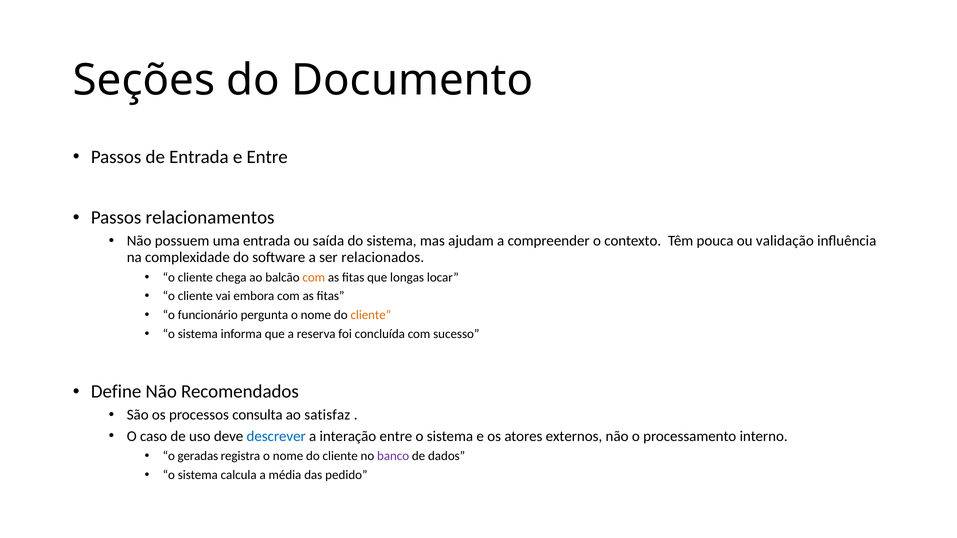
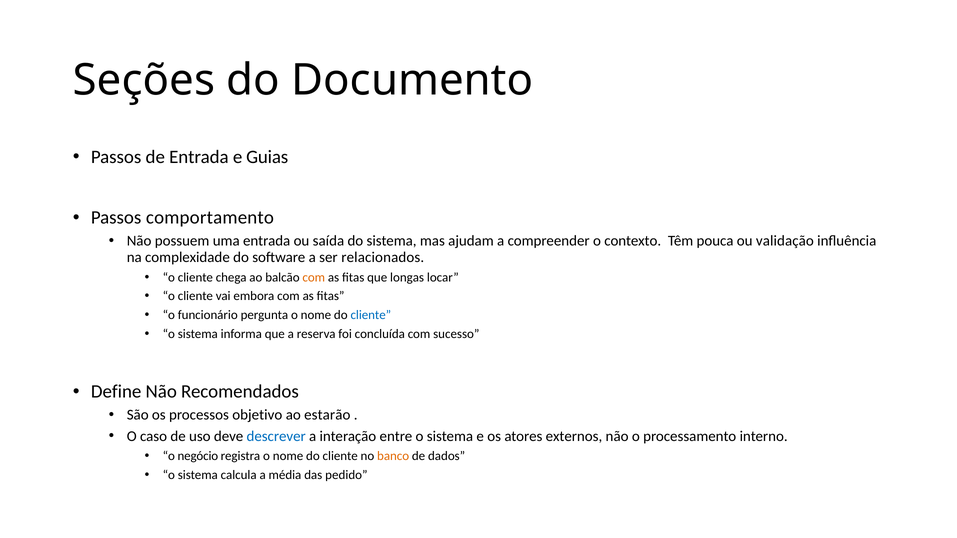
e Entre: Entre -> Guias
relacionamentos: relacionamentos -> comportamento
cliente at (371, 315) colour: orange -> blue
consulta: consulta -> objetivo
satisfaz: satisfaz -> estarão
geradas: geradas -> negócio
banco colour: purple -> orange
